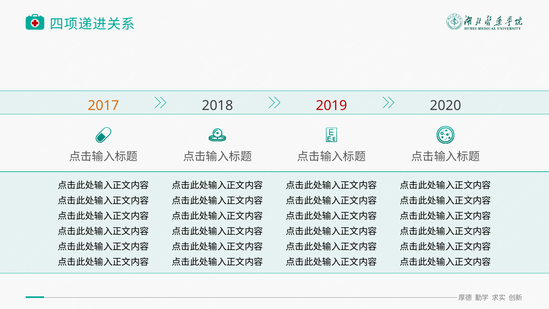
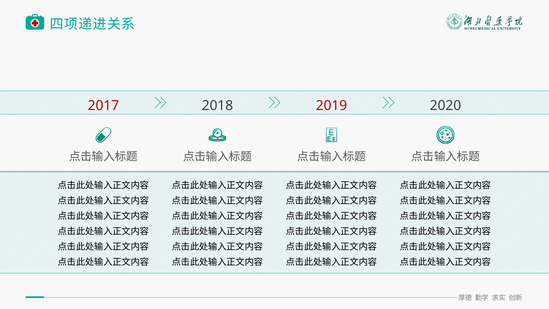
2017 colour: orange -> red
